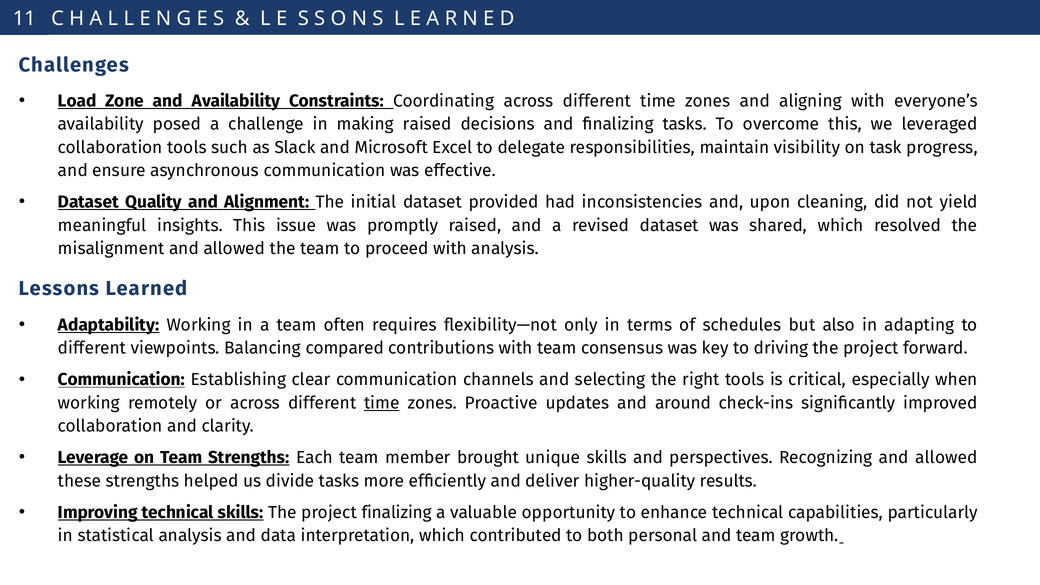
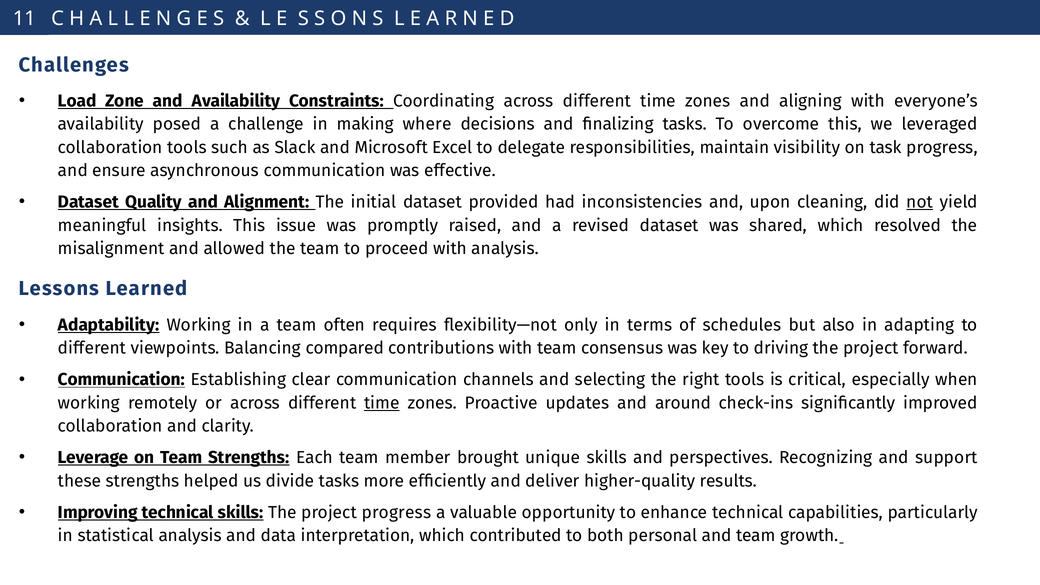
making raised: raised -> where
not underline: none -> present
Recognizing and allowed: allowed -> support
project finalizing: finalizing -> progress
